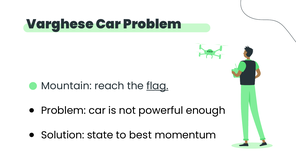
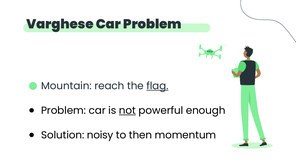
not underline: none -> present
state: state -> noisy
best: best -> then
